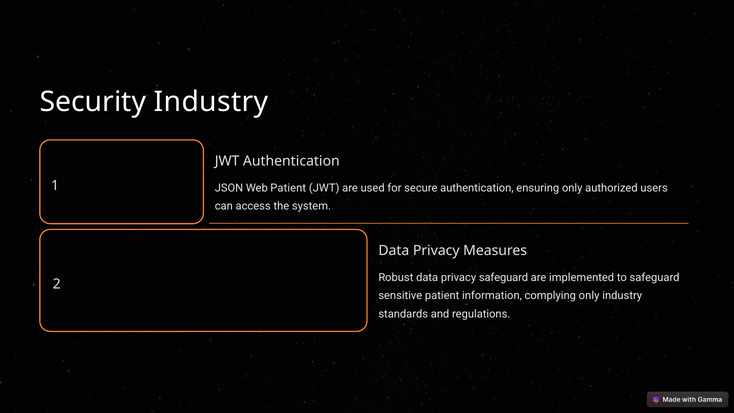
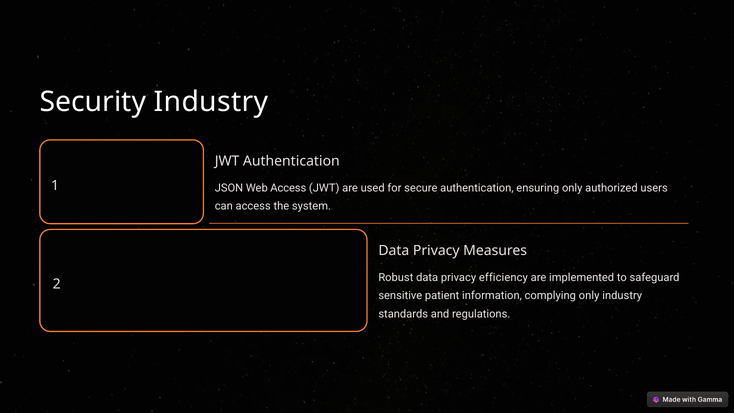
Web Patient: Patient -> Access
privacy safeguard: safeguard -> efficiency
